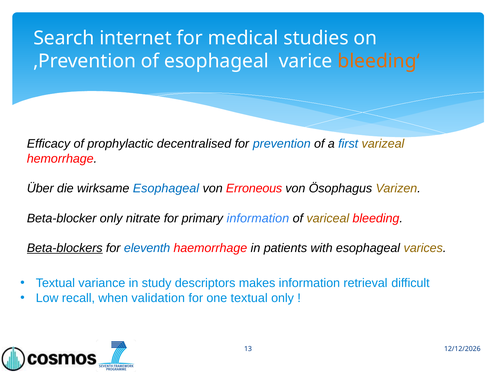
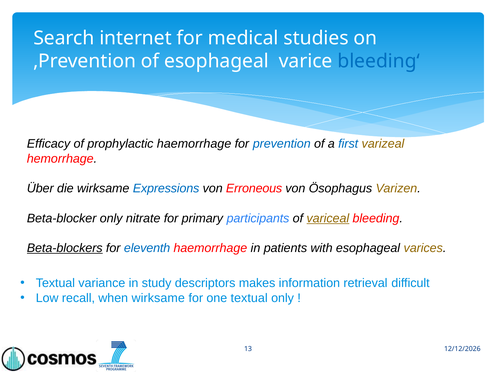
bleeding‘ colour: orange -> blue
prophylactic decentralised: decentralised -> haemorrhage
wirksame Esophageal: Esophageal -> Expressions
primary information: information -> participants
variceal underline: none -> present
when validation: validation -> wirksame
